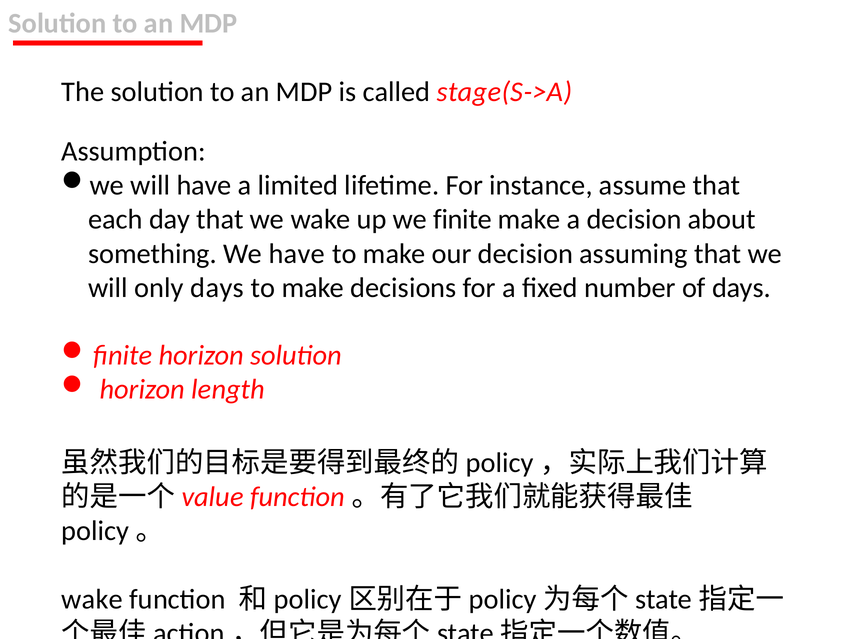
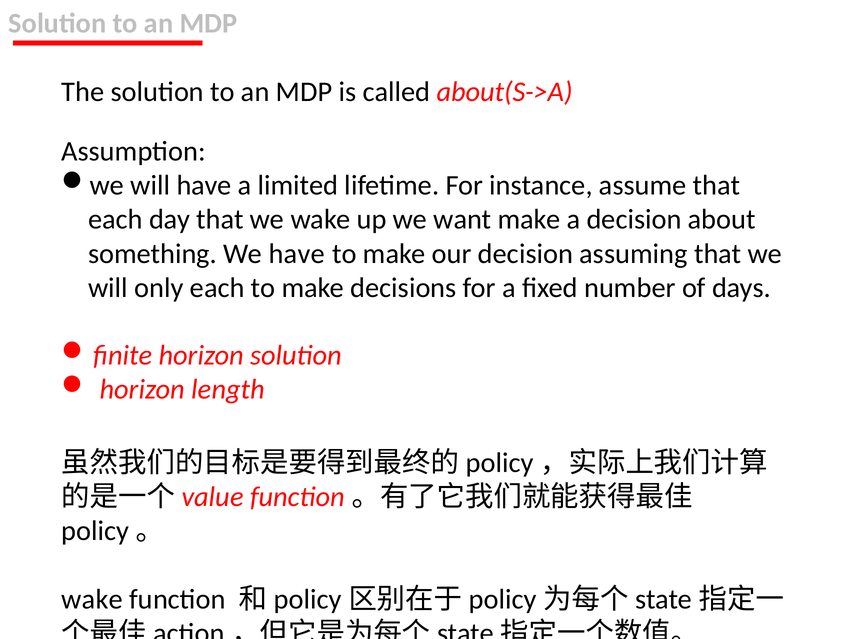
stage(S->A: stage(S->A -> about(S->A
we finite: finite -> want
only days: days -> each
